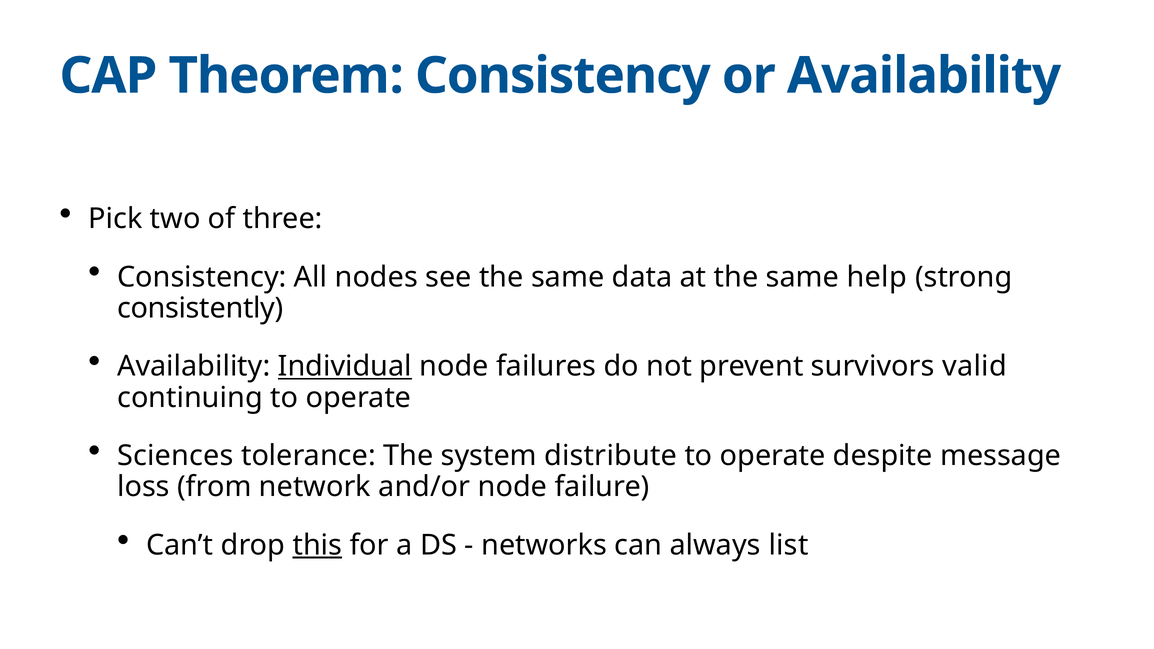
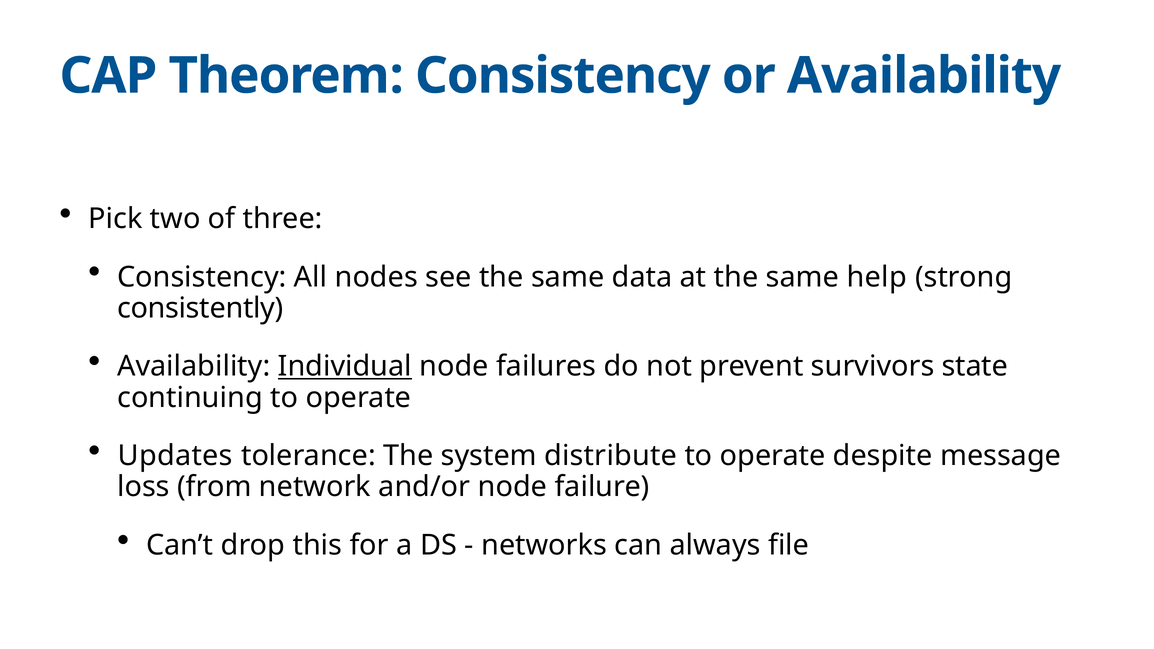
valid: valid -> state
Sciences: Sciences -> Updates
this underline: present -> none
list: list -> file
